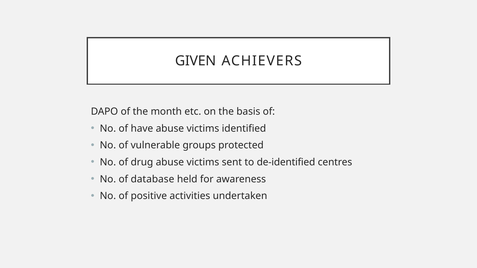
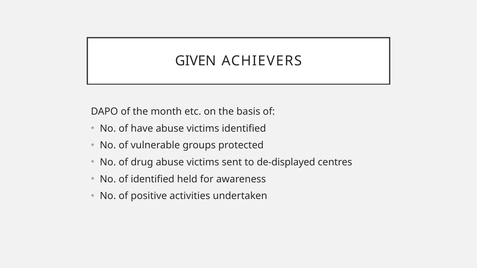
de-identified: de-identified -> de-displayed
of database: database -> identified
